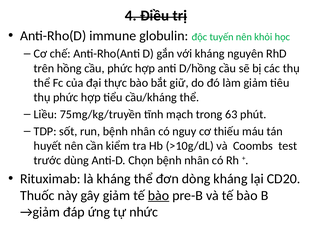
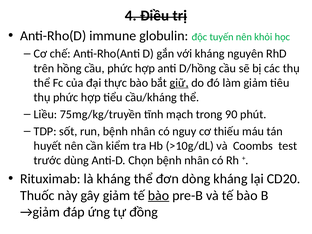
giữ underline: none -> present
63: 63 -> 90
nhức: nhức -> đồng
